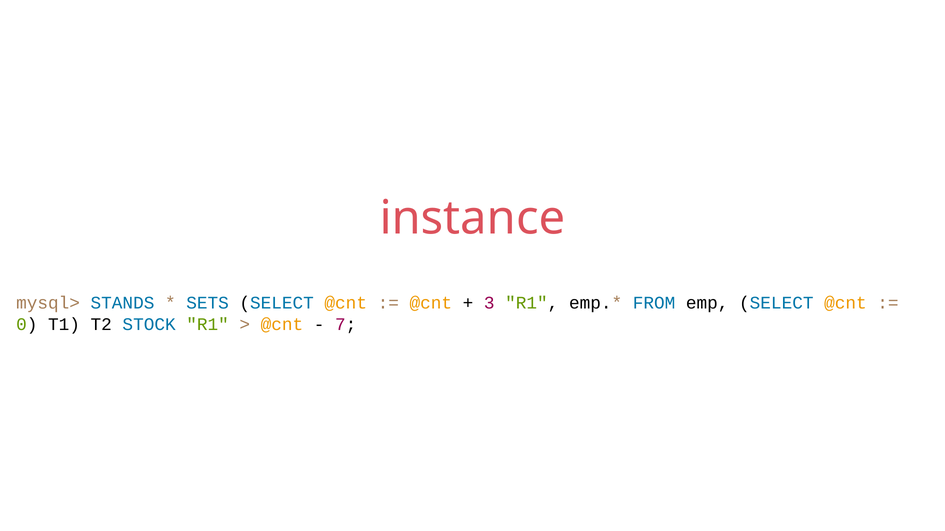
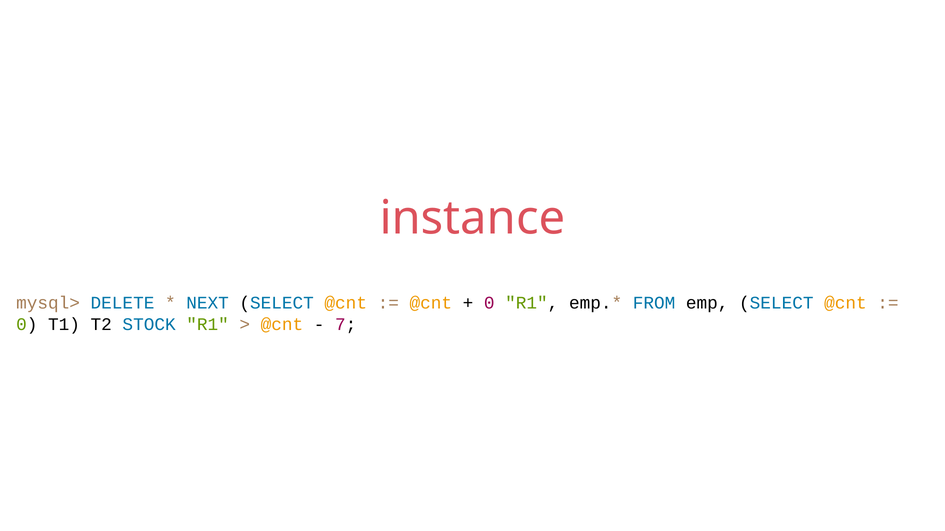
STANDS: STANDS -> DELETE
SETS: SETS -> NEXT
3 at (489, 303): 3 -> 0
